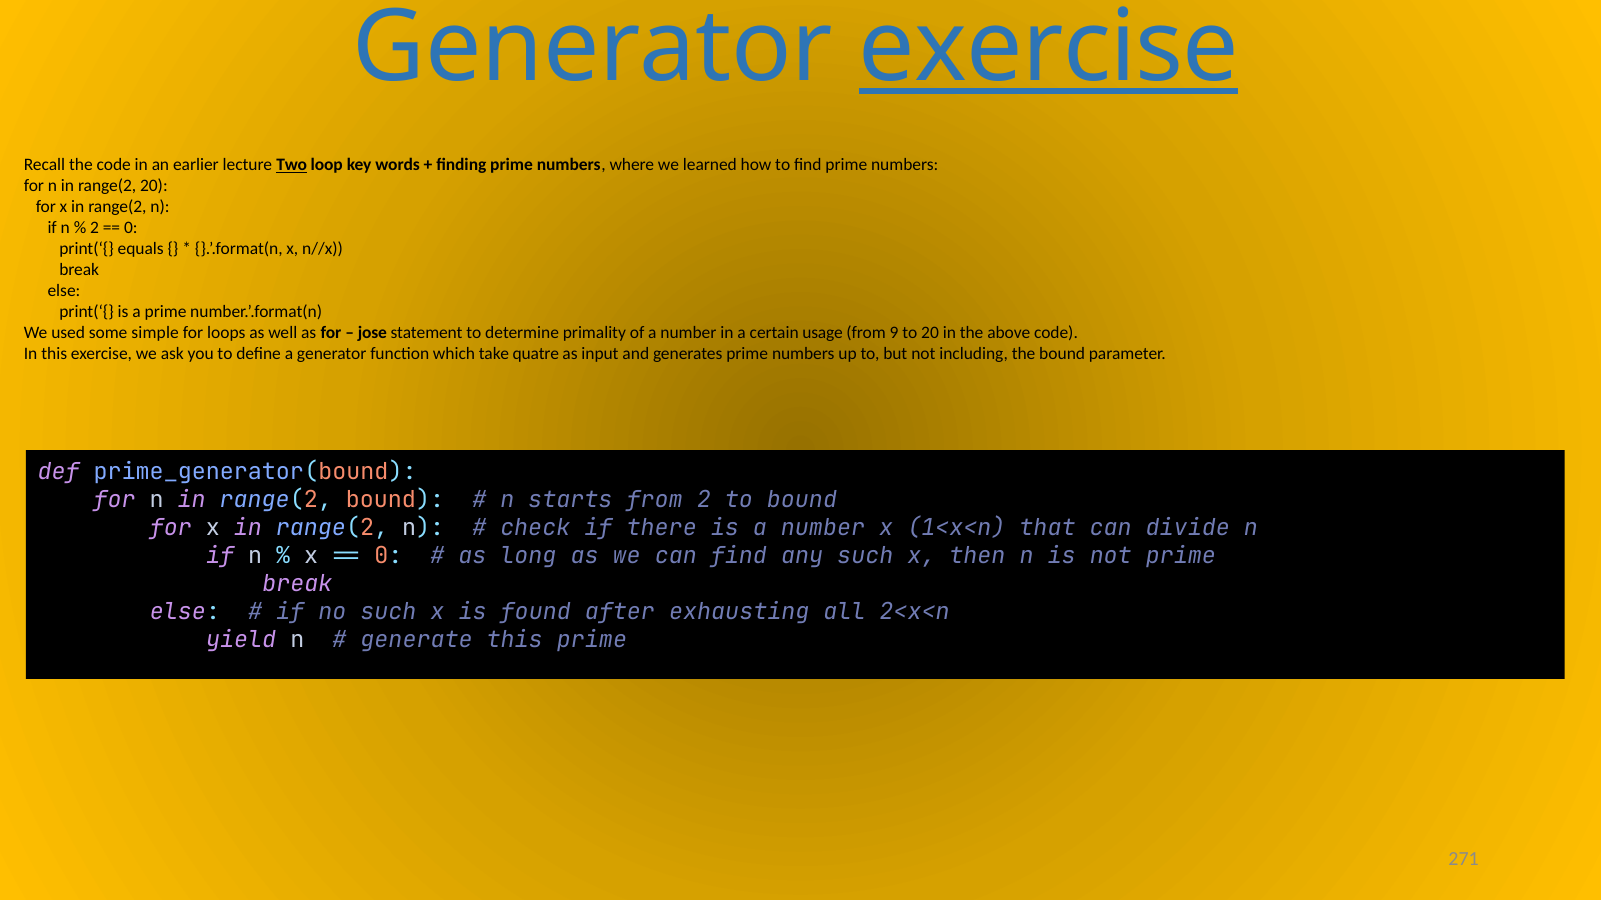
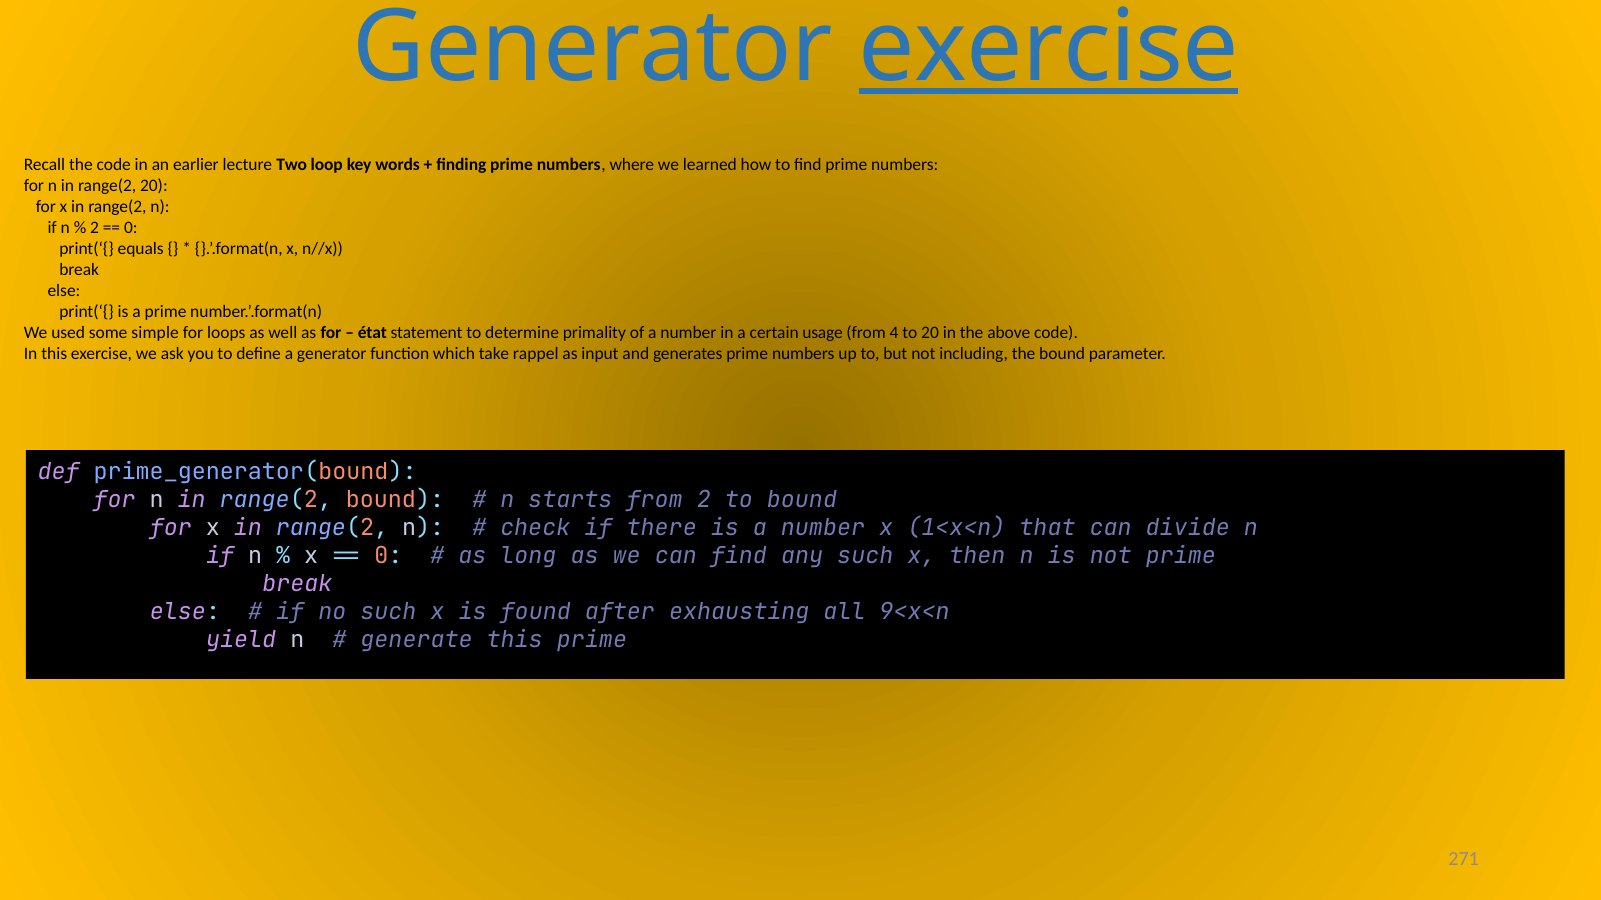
Two underline: present -> none
jose: jose -> état
9: 9 -> 4
quatre: quatre -> rappel
2<x<n: 2<x<n -> 9<x<n
